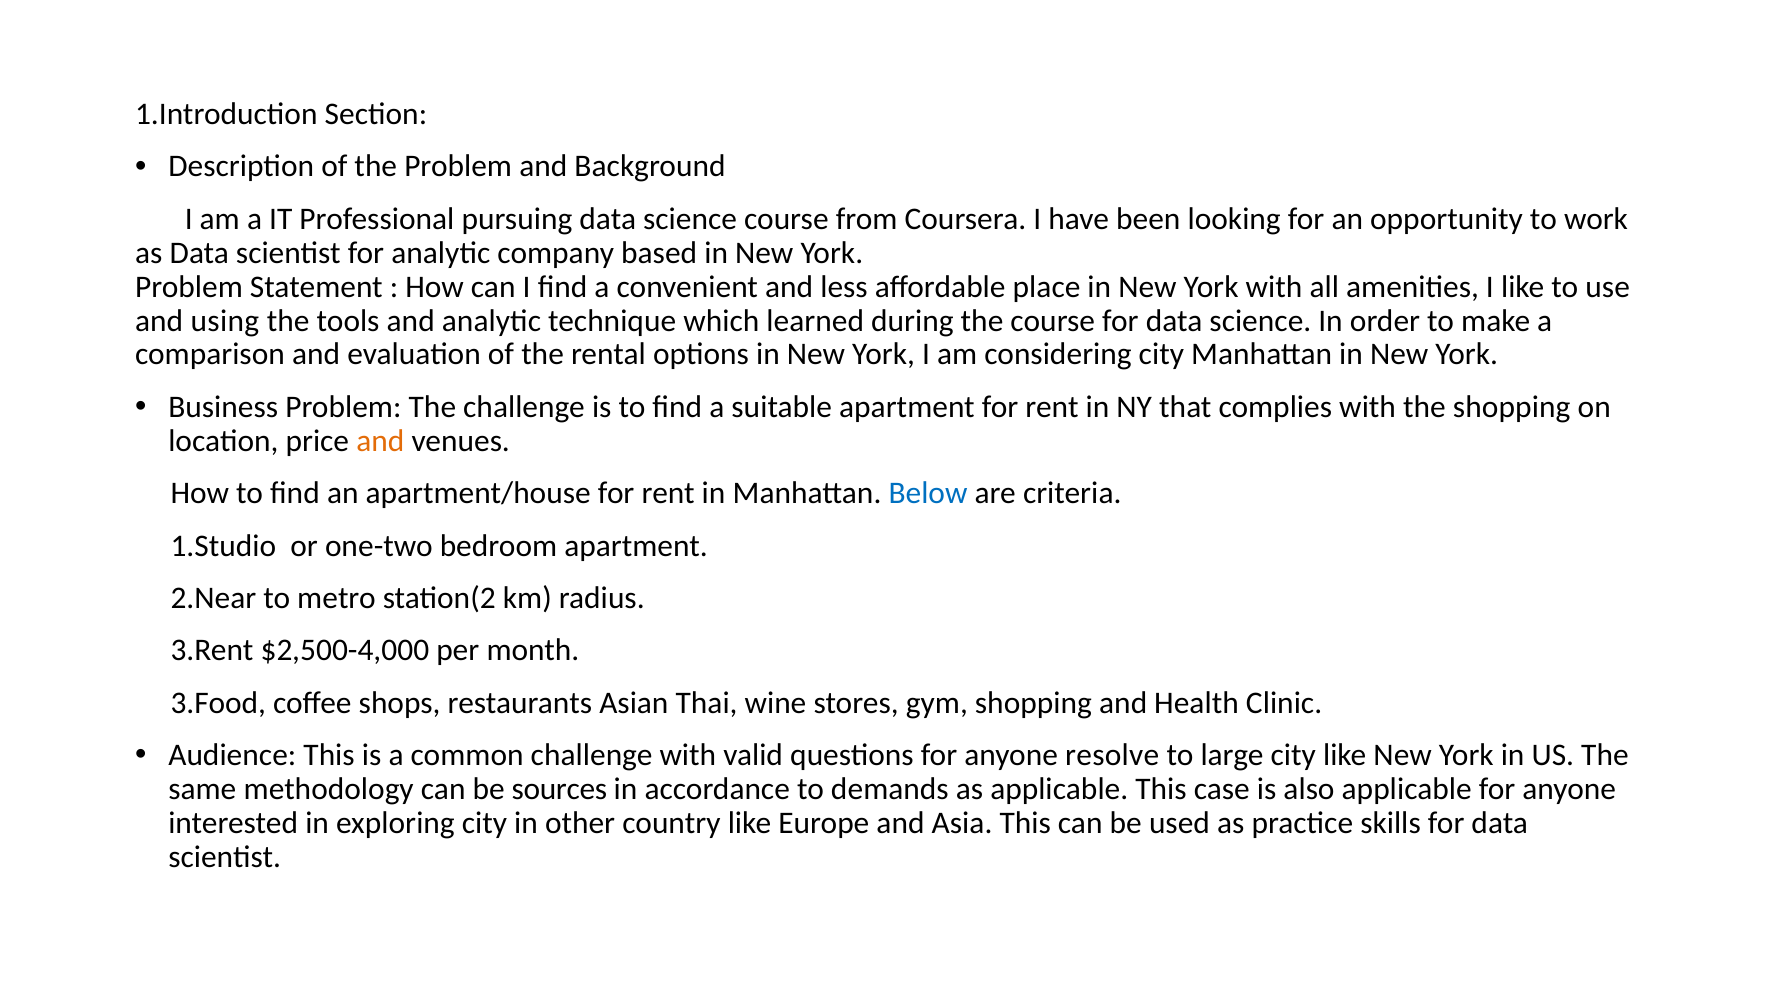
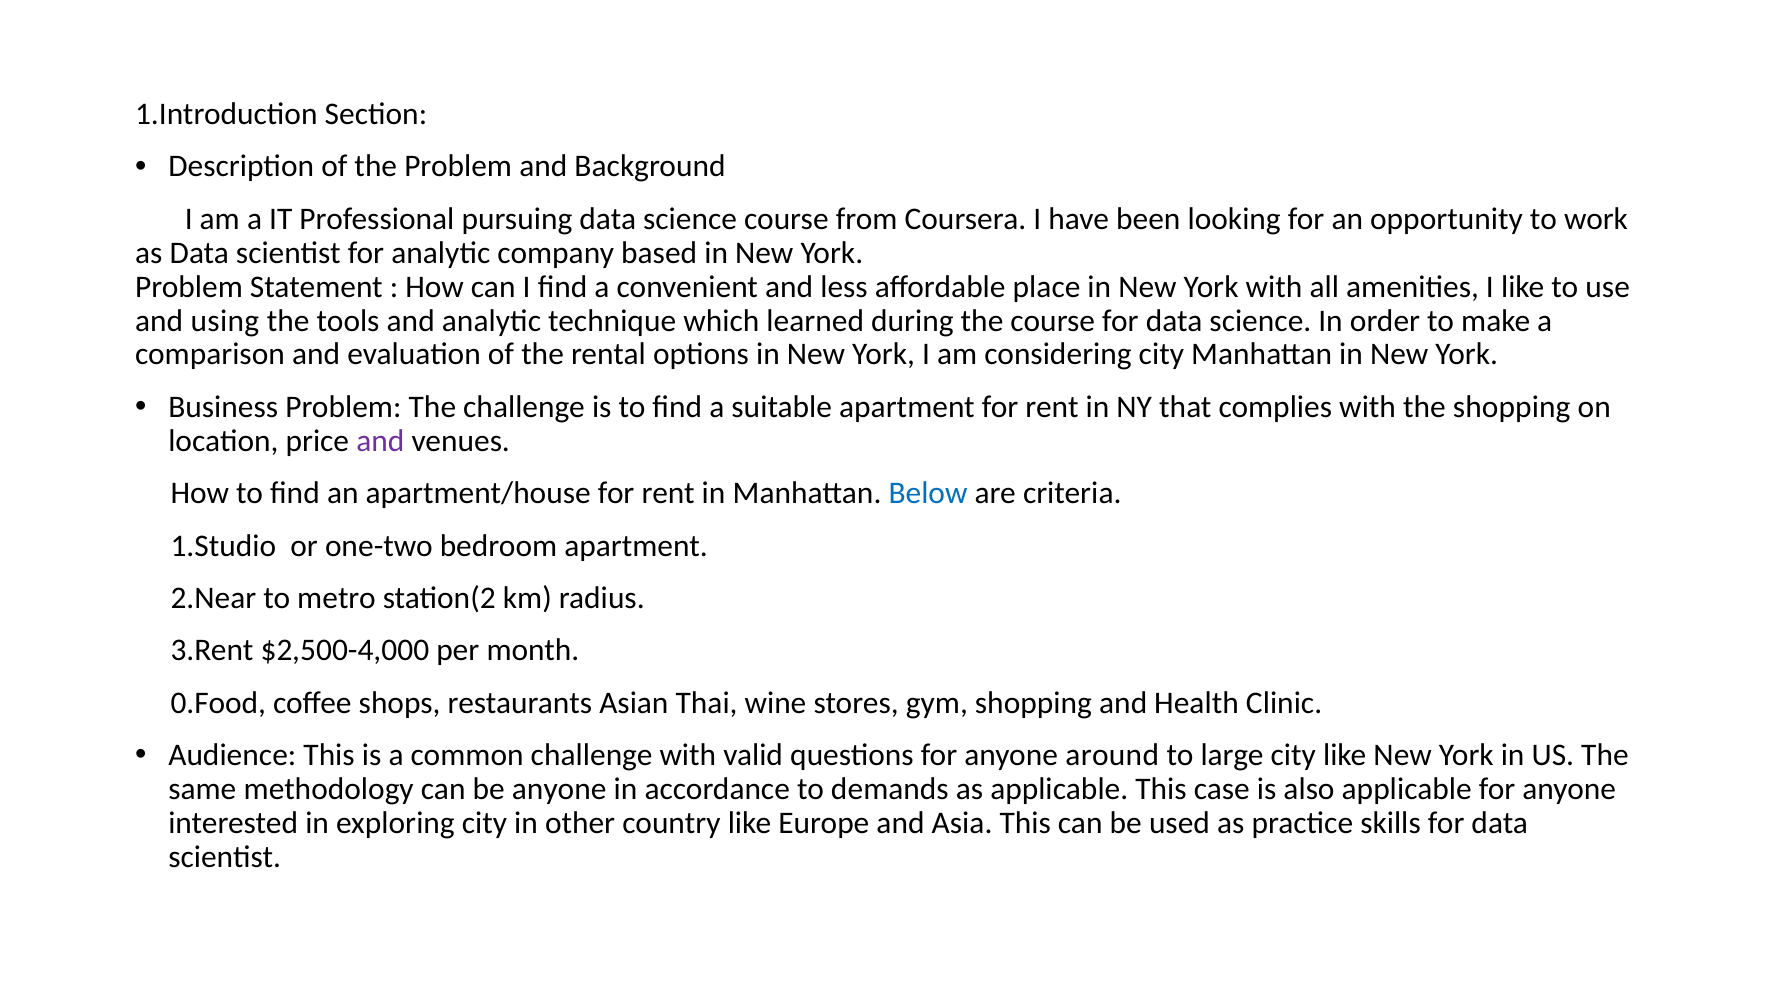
and at (380, 441) colour: orange -> purple
3.Food: 3.Food -> 0.Food
resolve: resolve -> around
be sources: sources -> anyone
